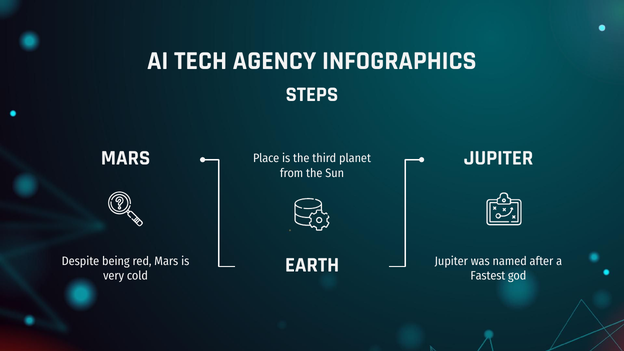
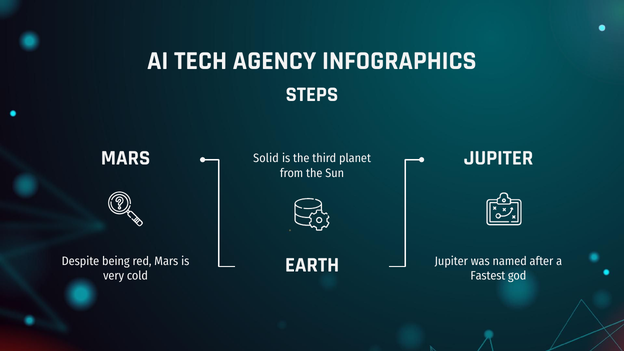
Place: Place -> Solid
